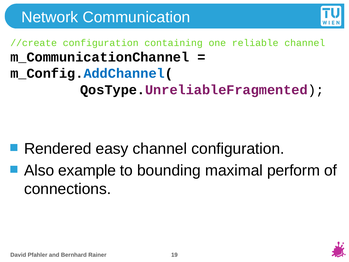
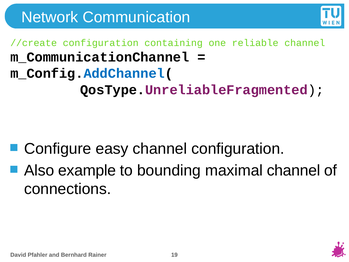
Rendered: Rendered -> Configure
maximal perform: perform -> channel
